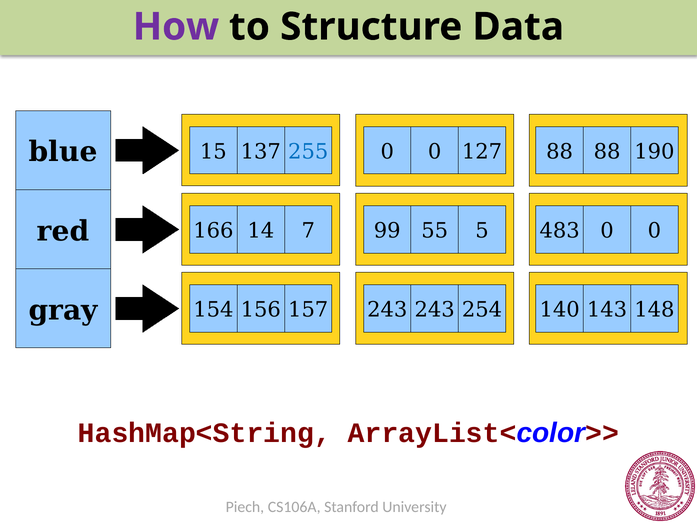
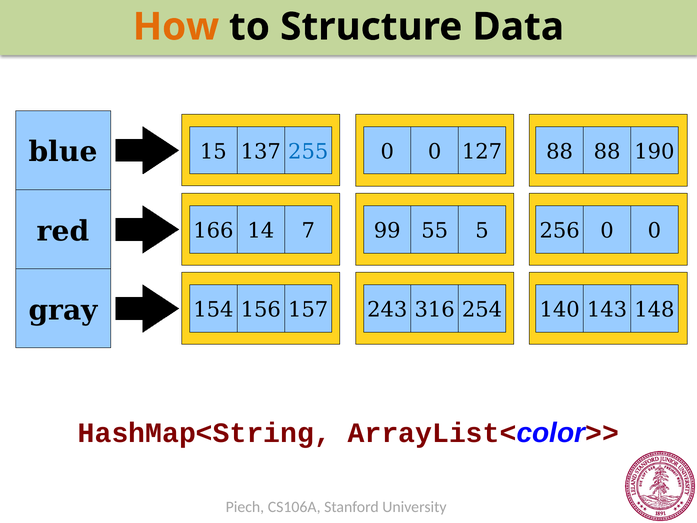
How colour: purple -> orange
483: 483 -> 256
243 243: 243 -> 316
